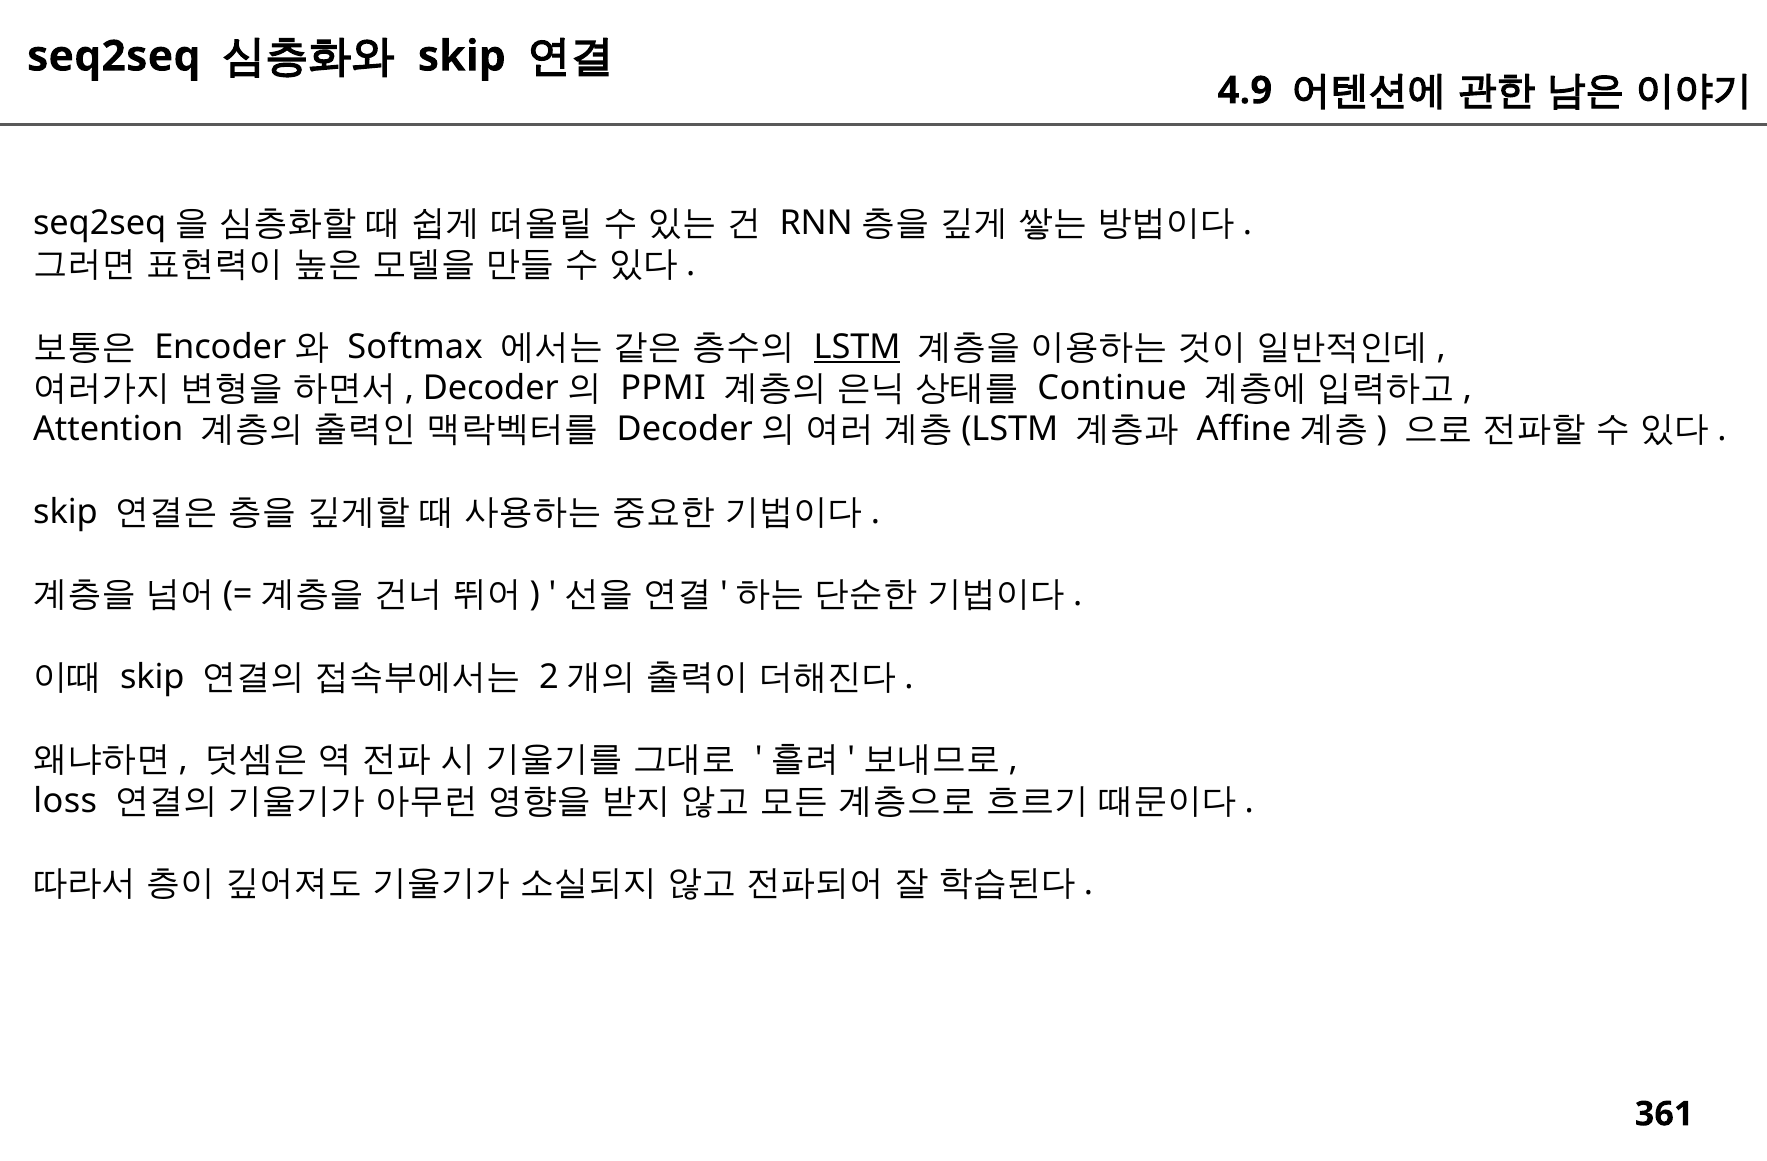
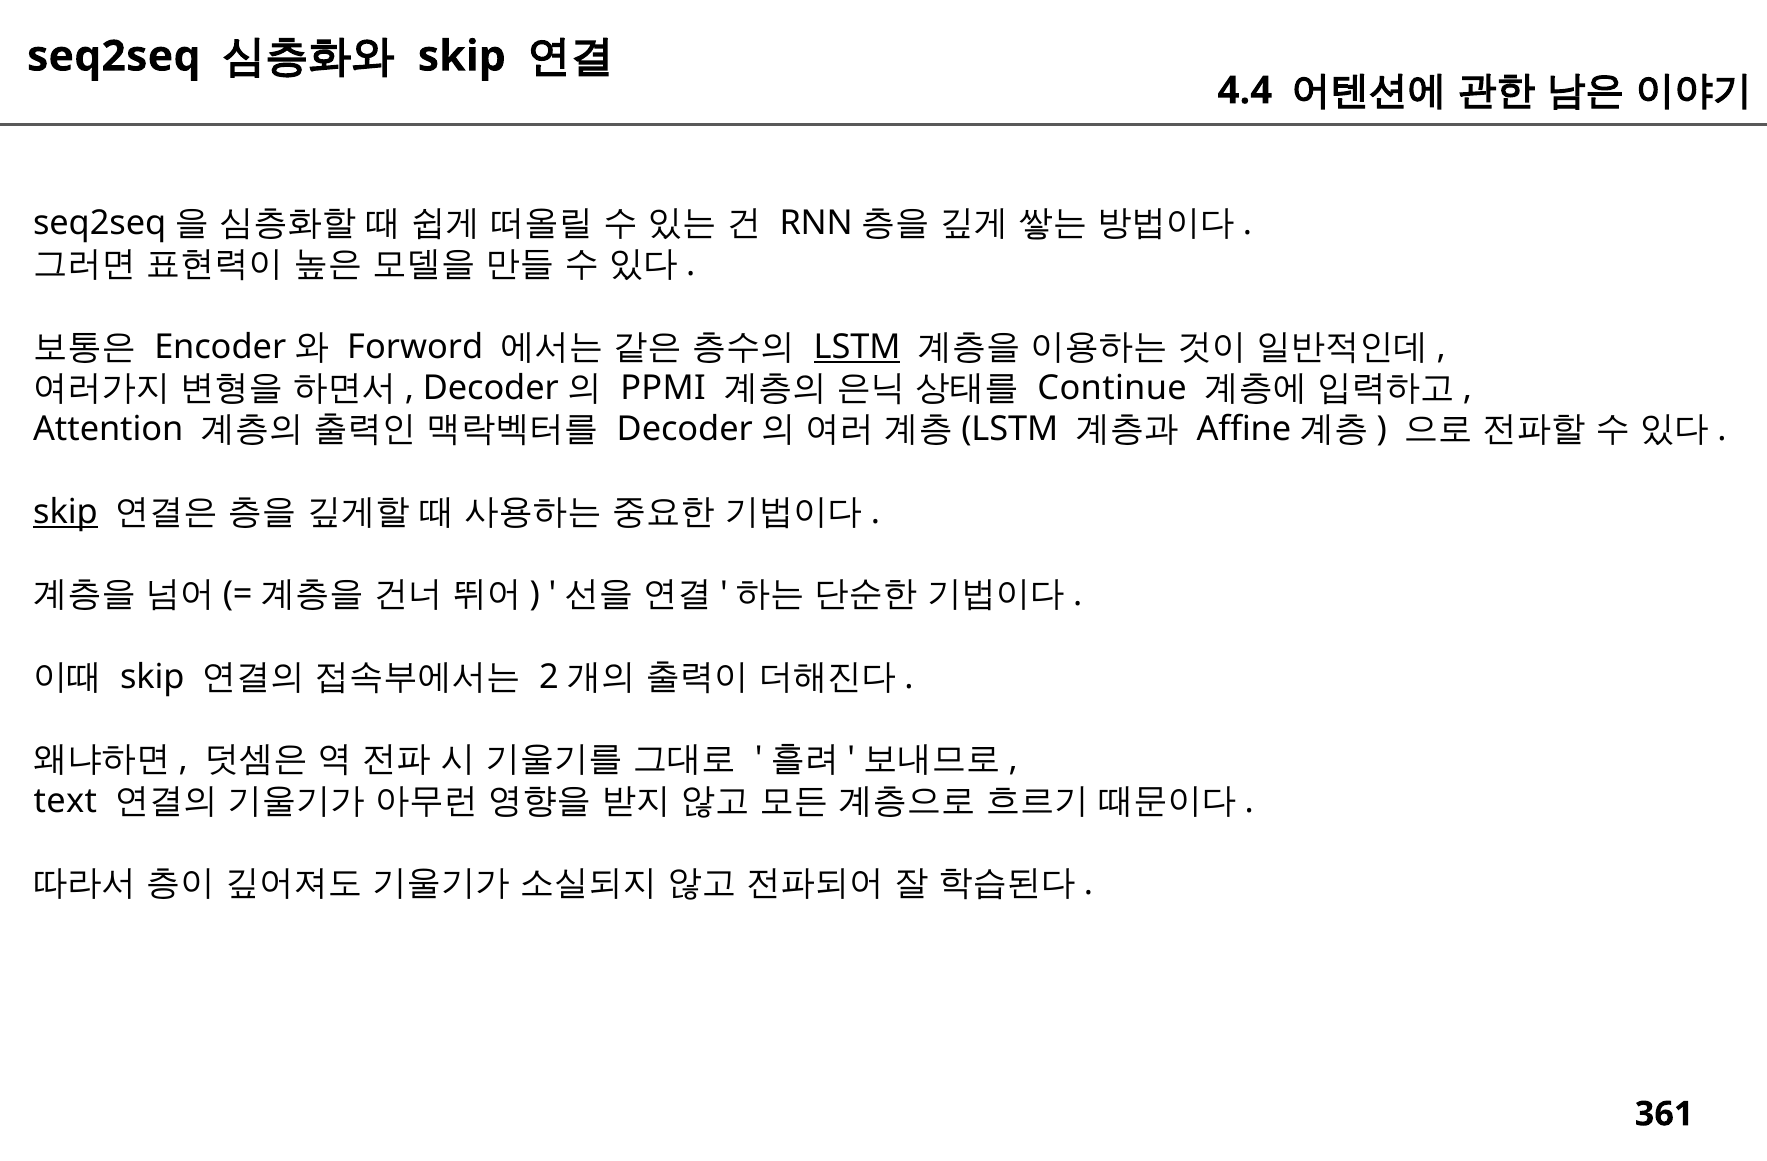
4.9: 4.9 -> 4.4
Softmax: Softmax -> Forword
skip at (65, 512) underline: none -> present
loss: loss -> text
